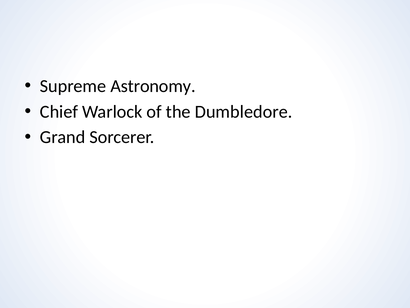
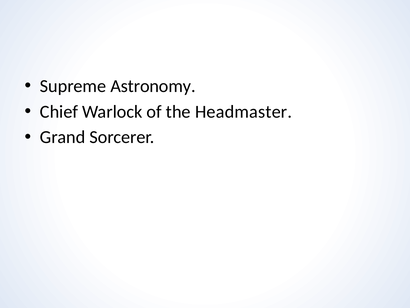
Dumbledore: Dumbledore -> Headmaster
